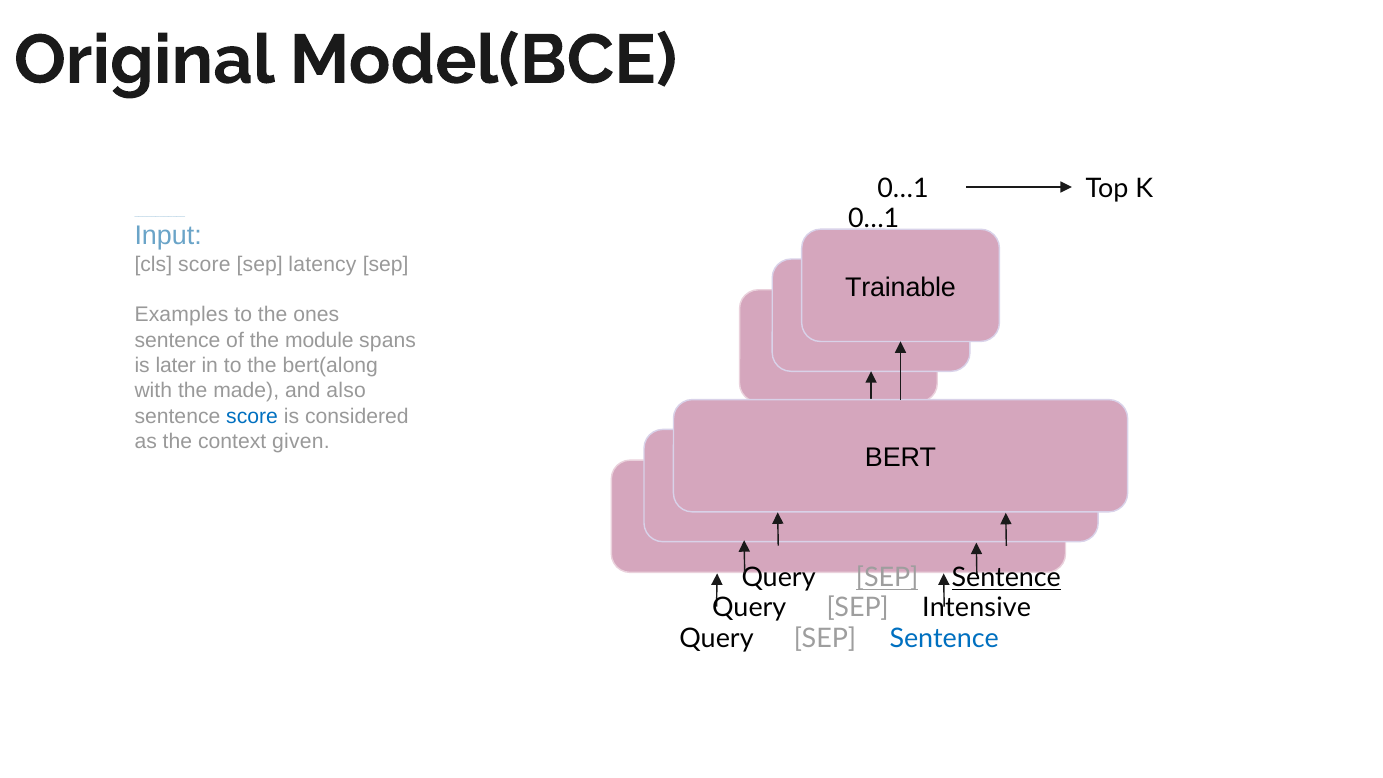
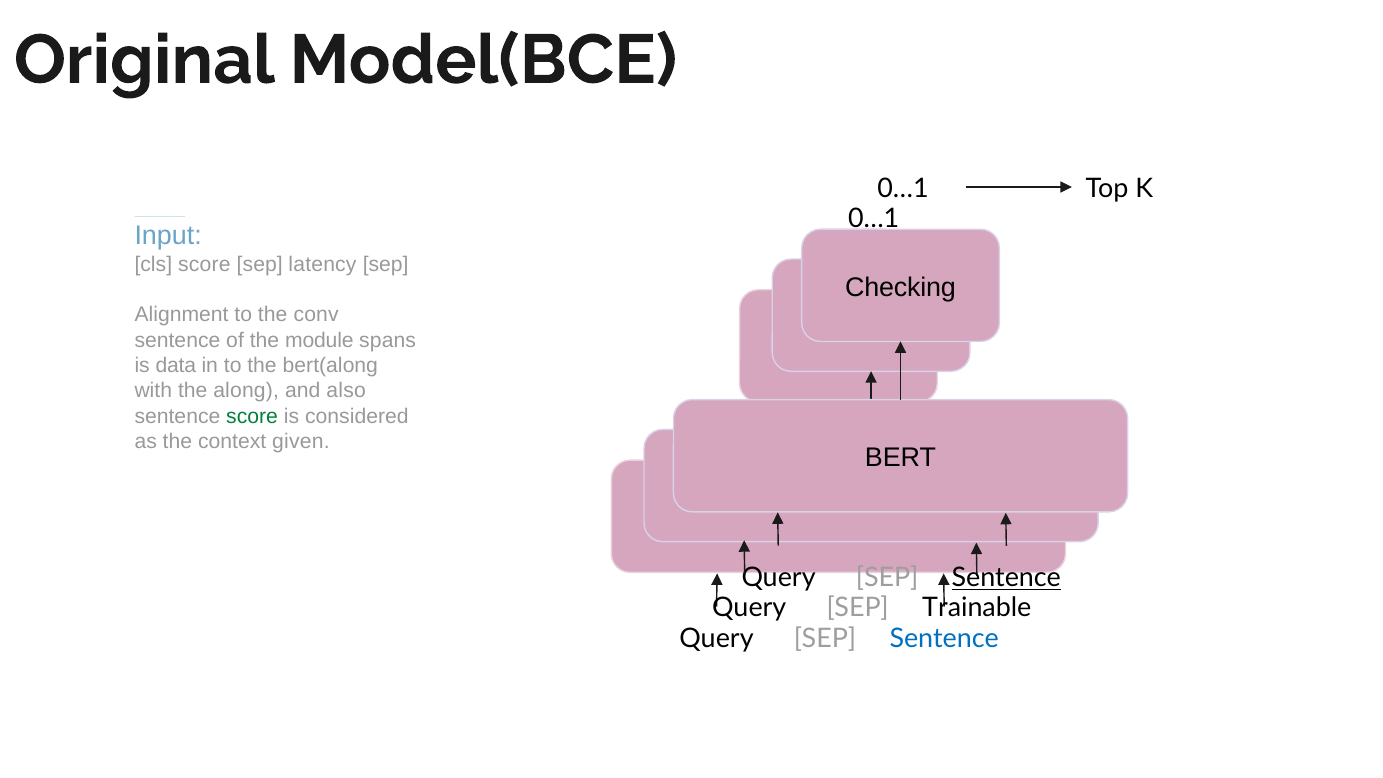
Trainable: Trainable -> Checking
Examples: Examples -> Alignment
ones: ones -> conv
later: later -> data
made: made -> along
score at (252, 416) colour: blue -> green
SEP at (887, 578) underline: present -> none
Intensive: Intensive -> Trainable
